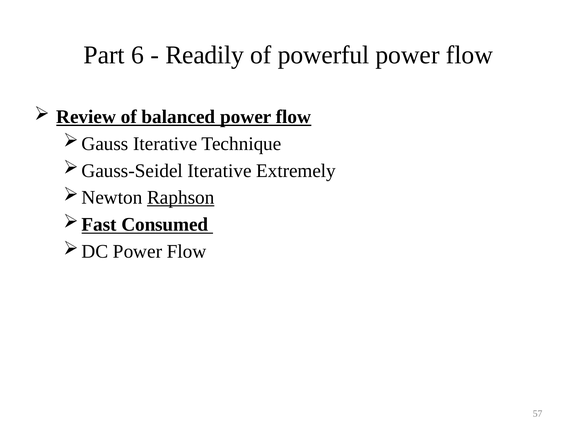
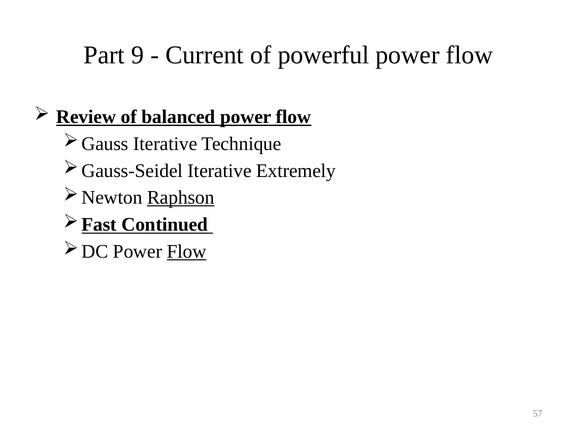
6: 6 -> 9
Readily: Readily -> Current
Consumed: Consumed -> Continued
Flow at (187, 251) underline: none -> present
